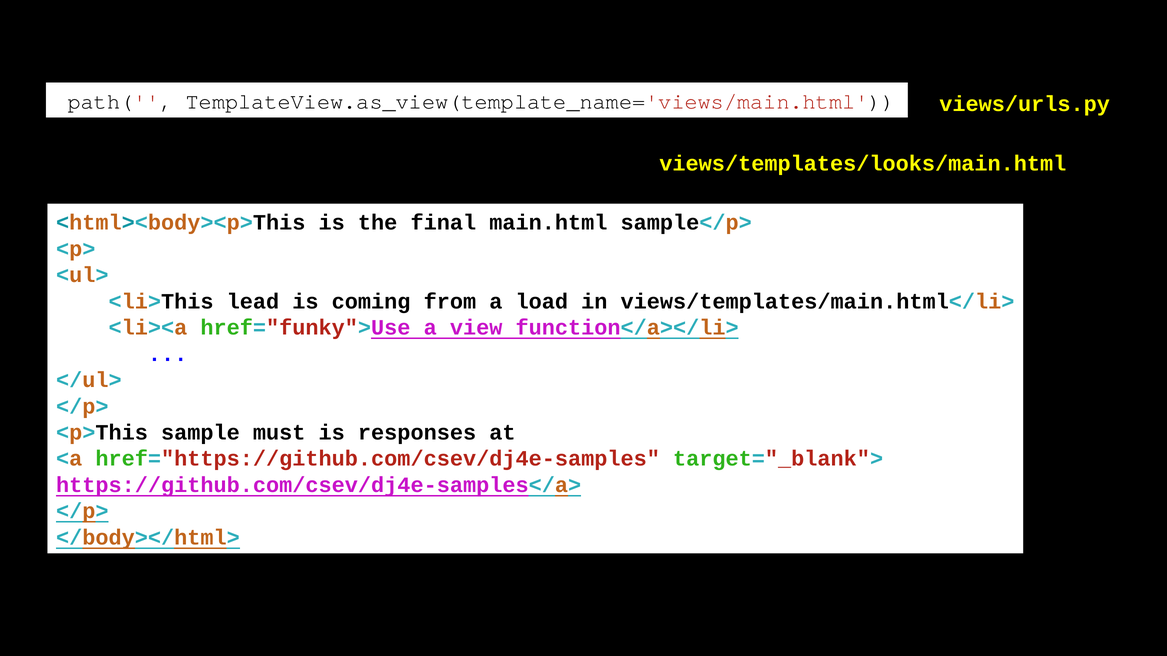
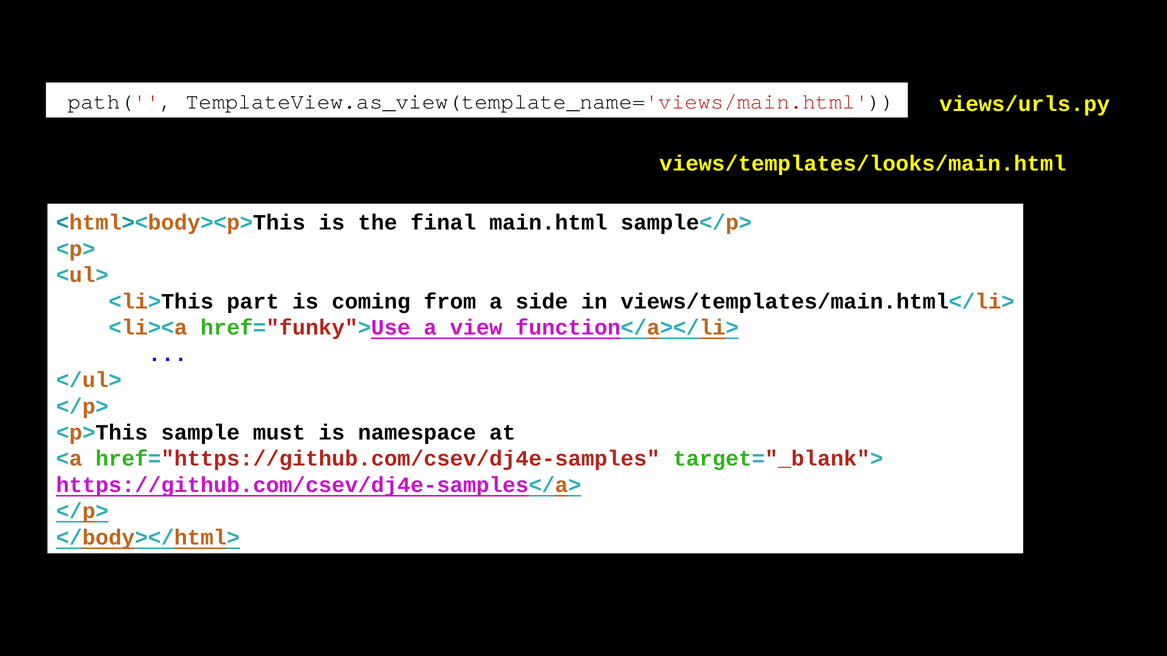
lead: lead -> part
load: load -> side
responses: responses -> namespace
